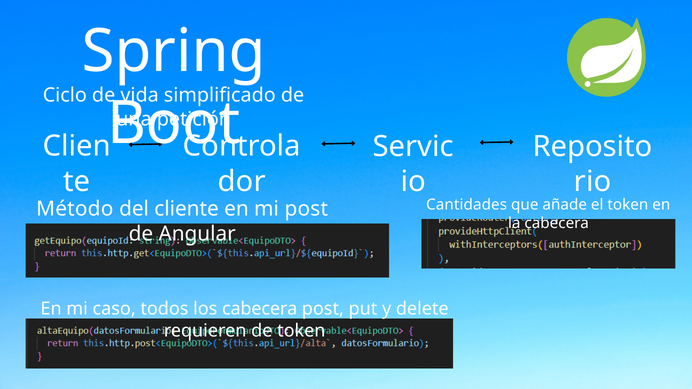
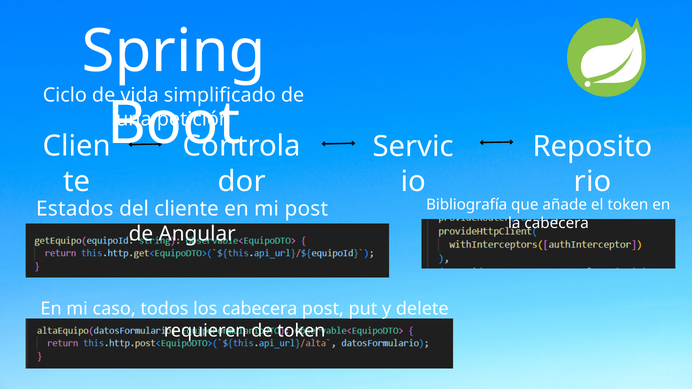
Cantidades: Cantidades -> Bibliografía
Método: Método -> Estados
